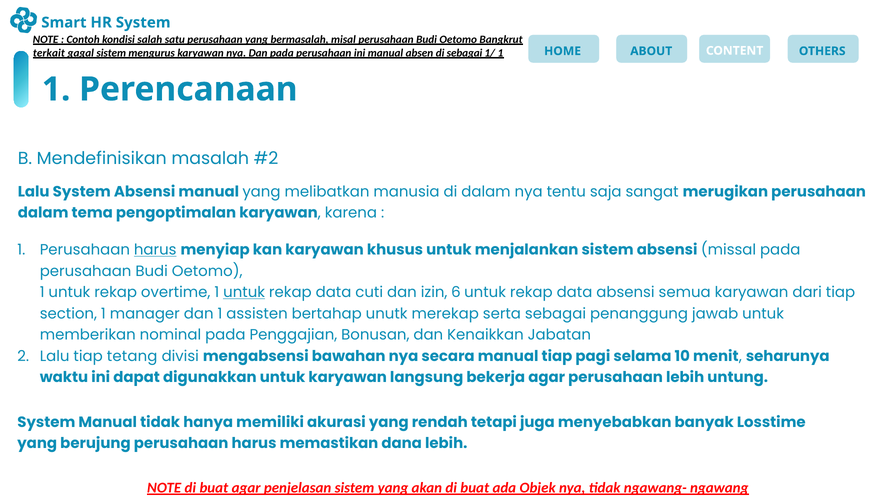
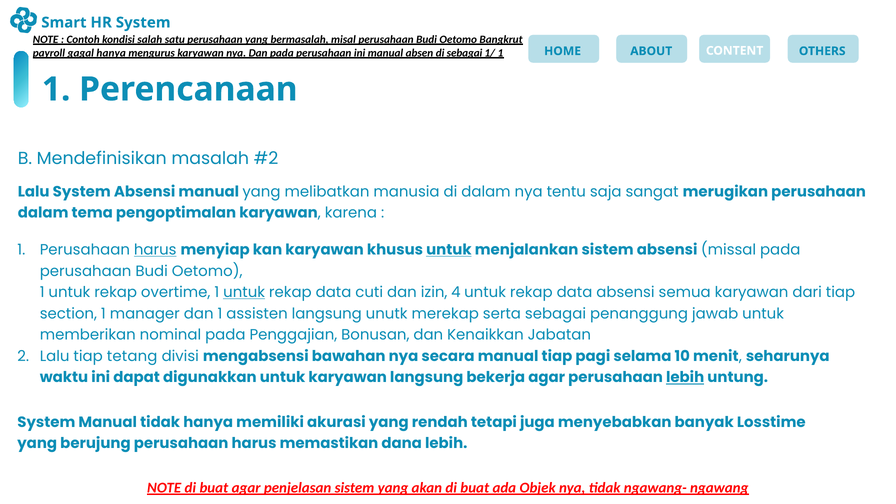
terkait: terkait -> payroll
gagal sistem: sistem -> hanya
untuk at (449, 250) underline: none -> present
6: 6 -> 4
assisten bertahap: bertahap -> langsung
lebih at (685, 377) underline: none -> present
